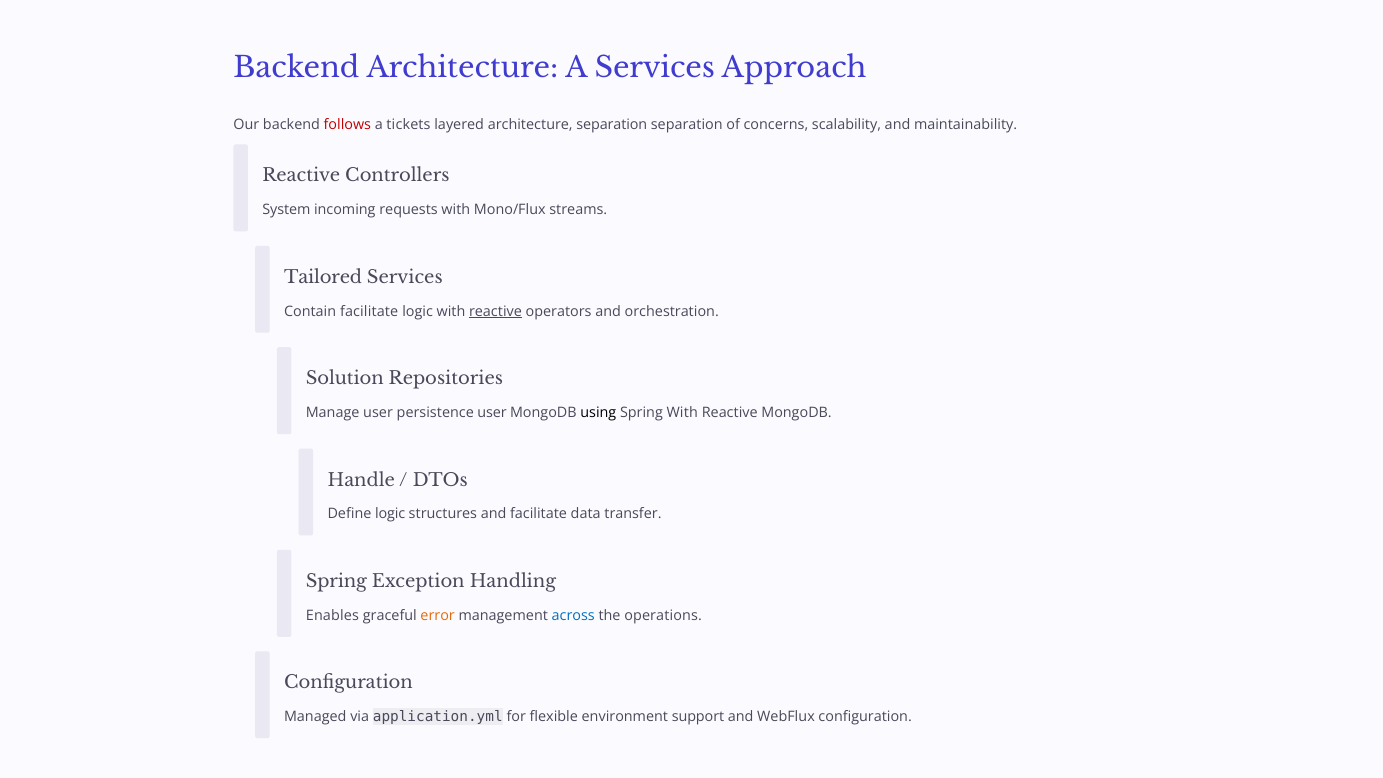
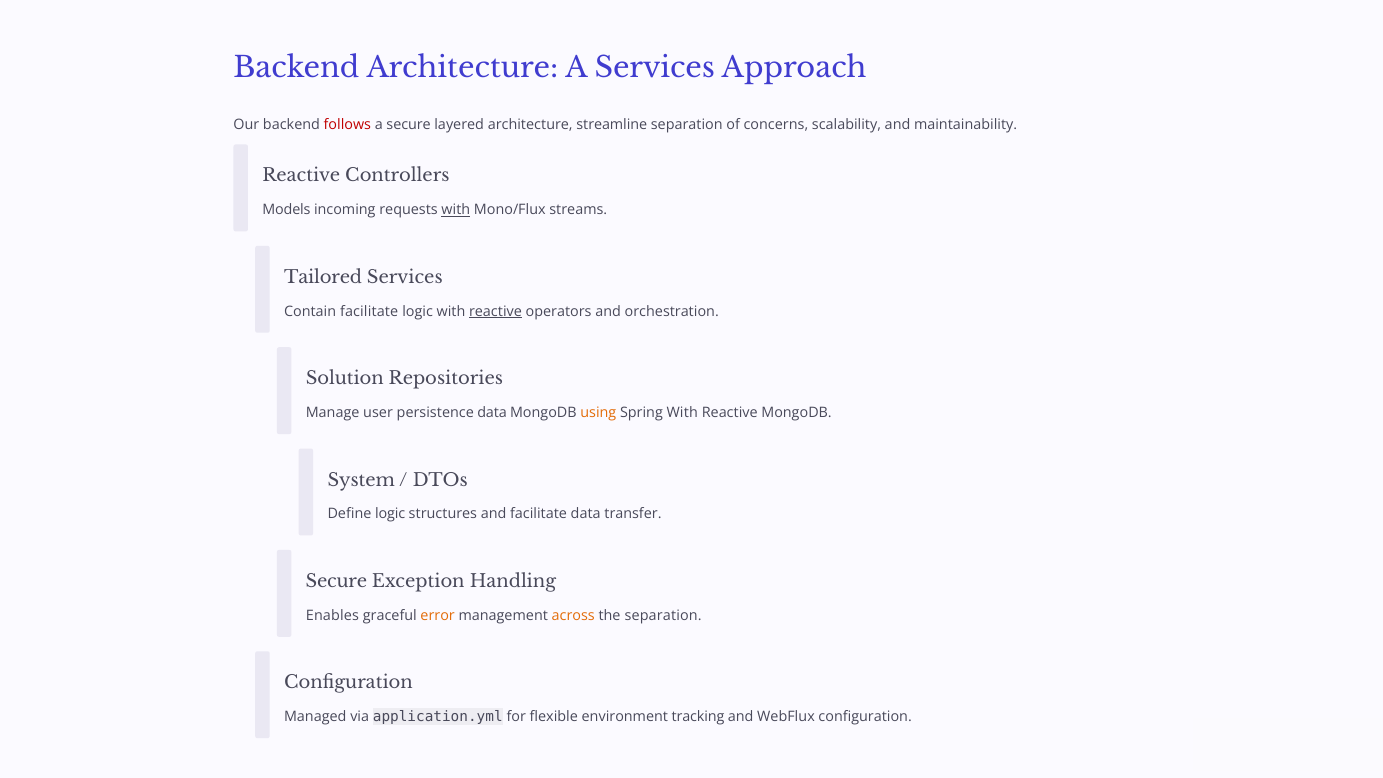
a tickets: tickets -> secure
architecture separation: separation -> streamline
System: System -> Models
with at (456, 210) underline: none -> present
persistence user: user -> data
using colour: black -> orange
Handle: Handle -> System
Spring at (336, 581): Spring -> Secure
across colour: blue -> orange
the operations: operations -> separation
support: support -> tracking
